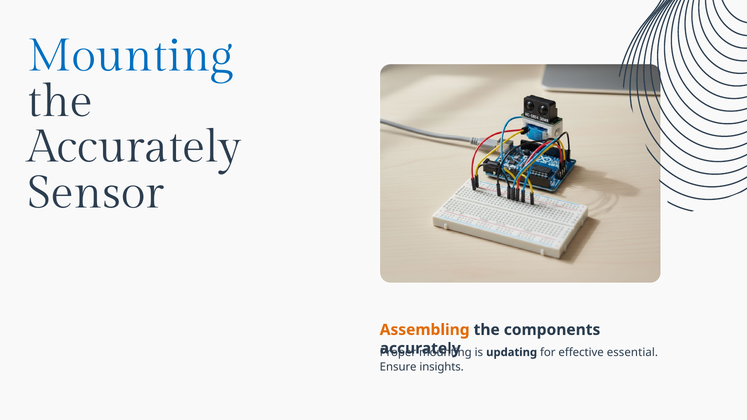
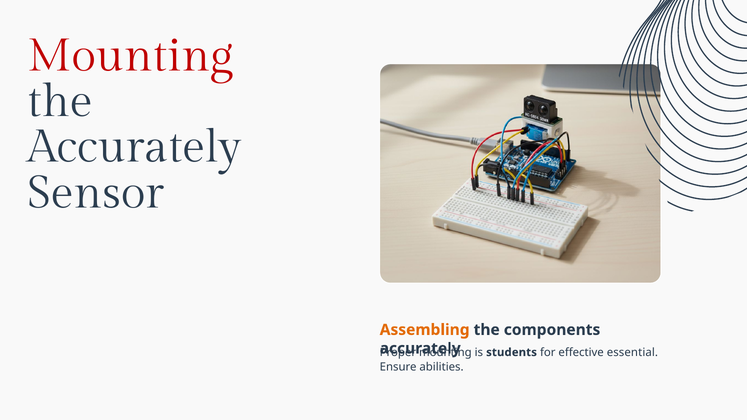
Mounting at (130, 56) colour: blue -> red
updating: updating -> students
insights: insights -> abilities
